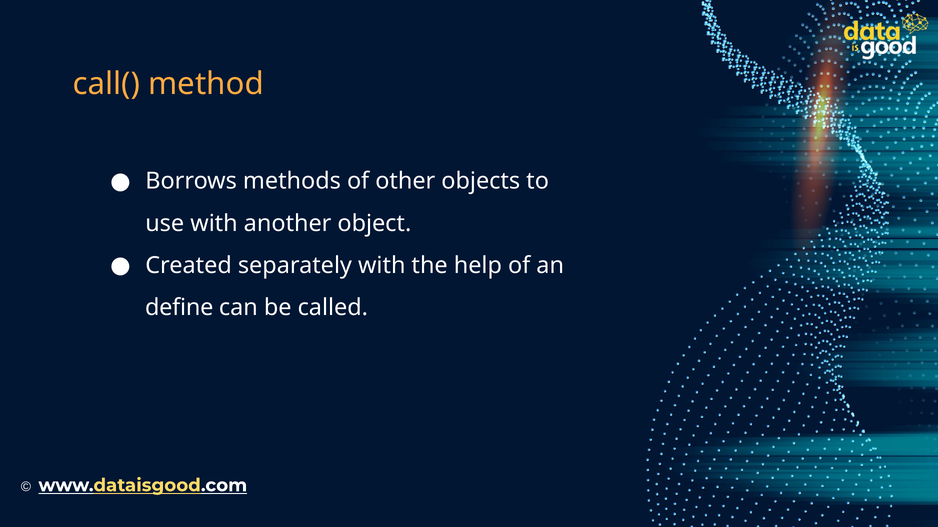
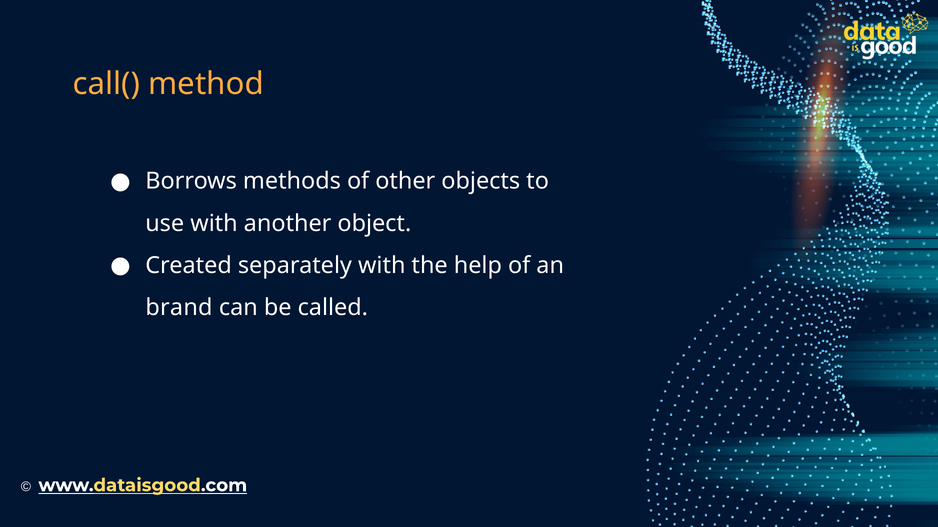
define: define -> brand
